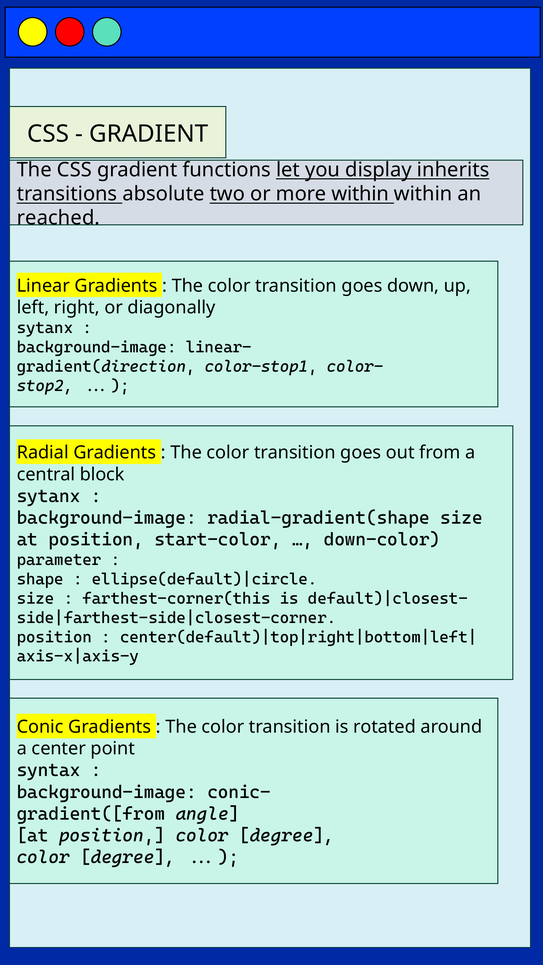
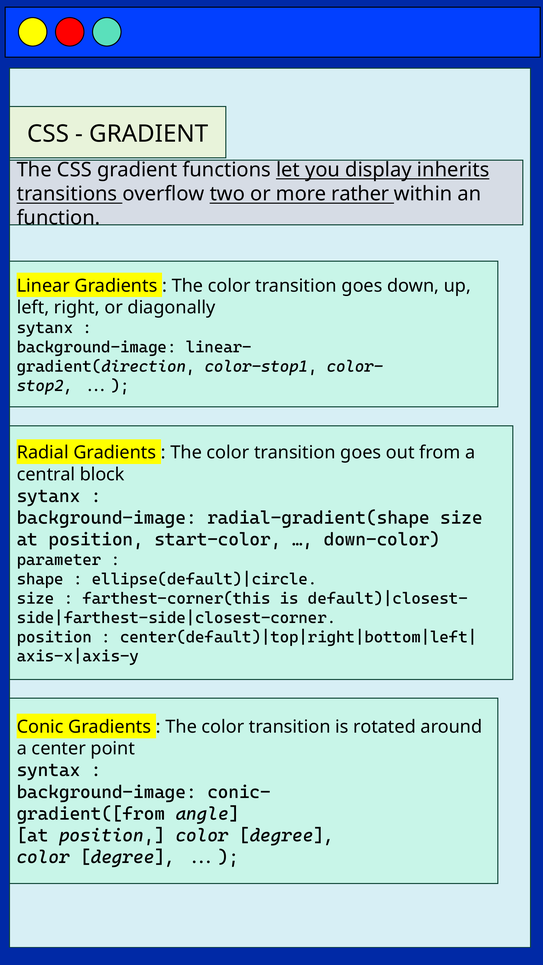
absolute: absolute -> overflow
more within: within -> rather
reached: reached -> function
